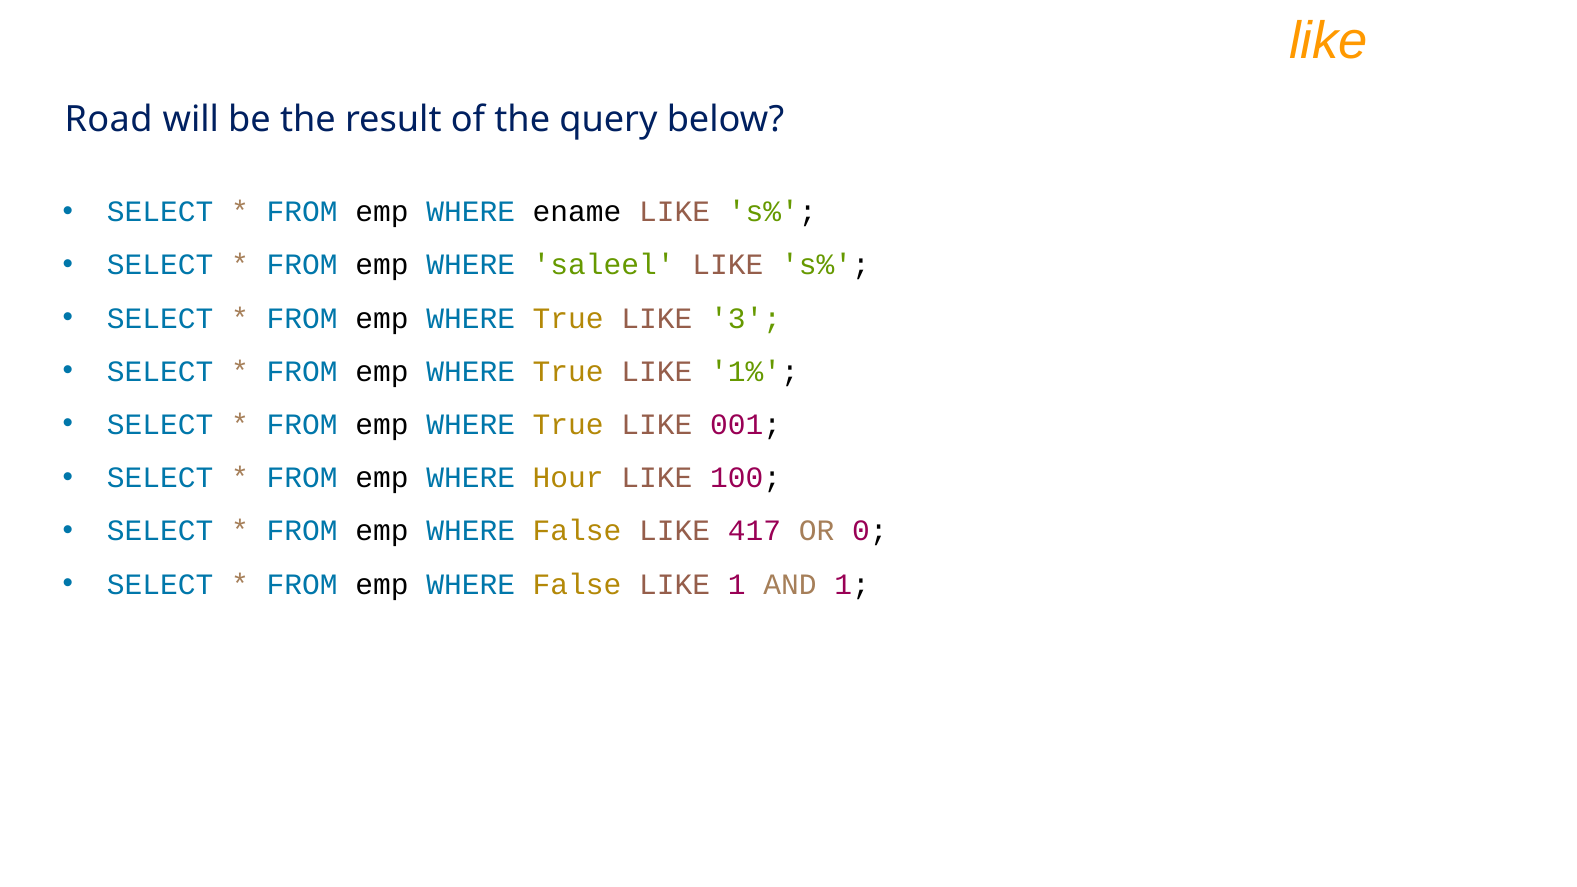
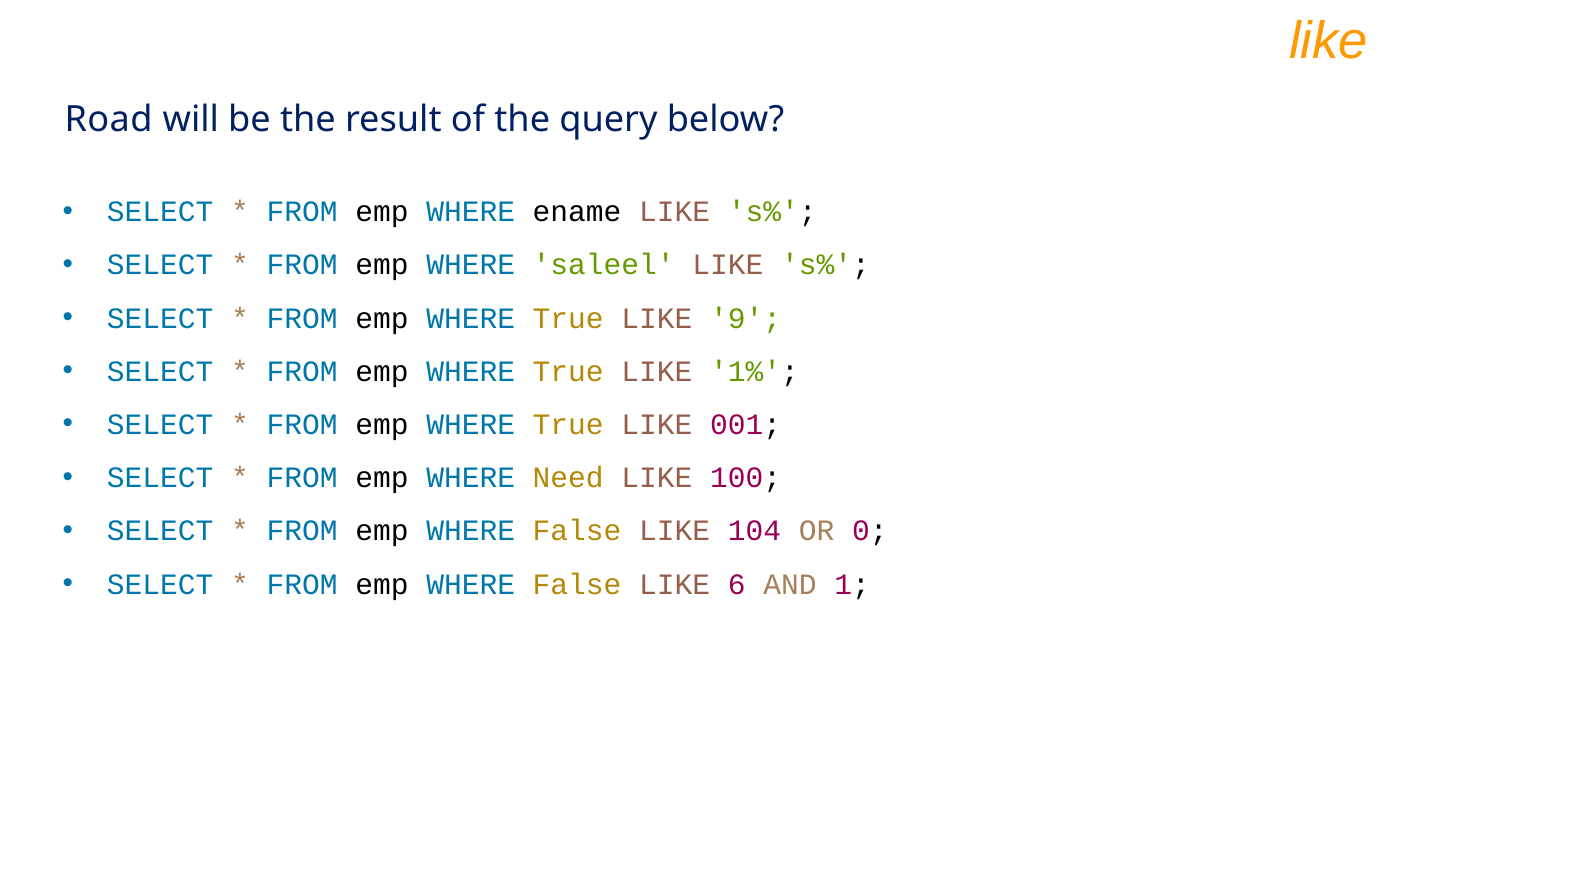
3: 3 -> 9
Hour: Hour -> Need
417: 417 -> 104
LIKE 1: 1 -> 6
